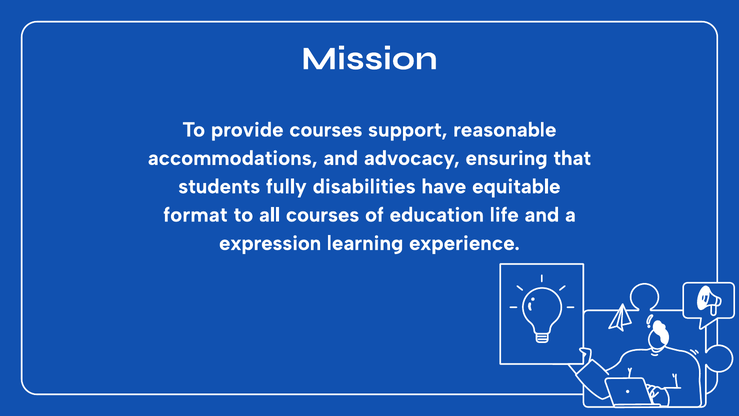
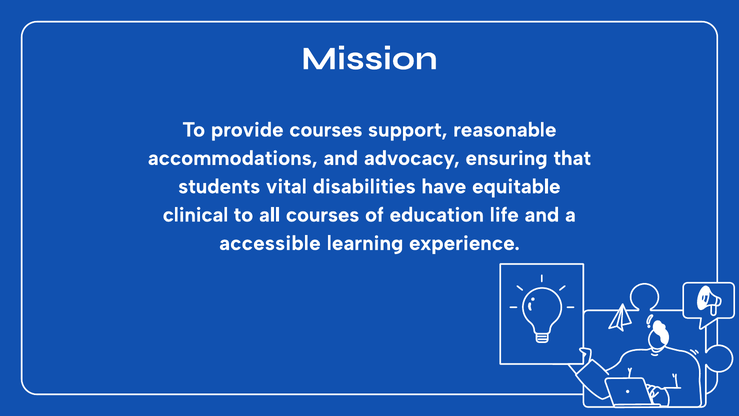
fully: fully -> vital
format: format -> clinical
expression: expression -> accessible
